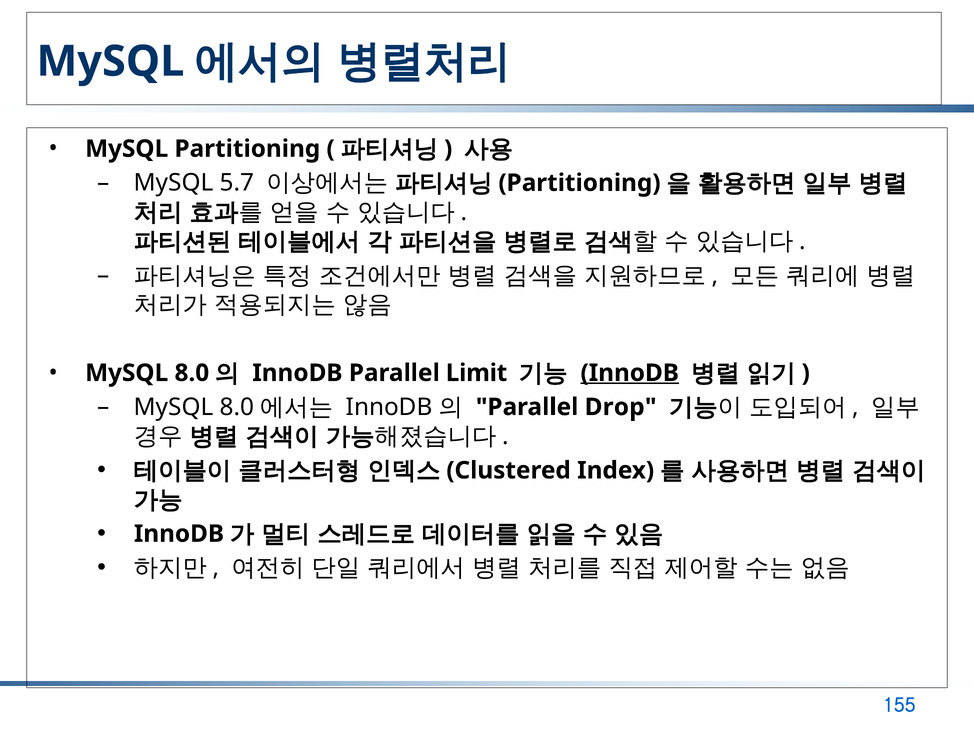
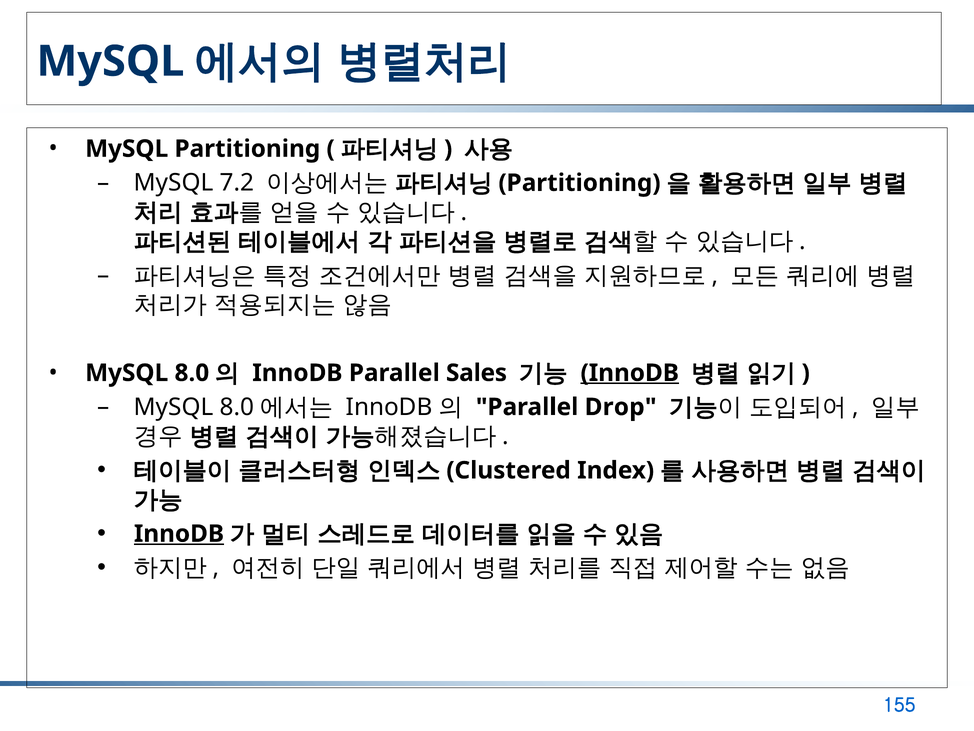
5.7: 5.7 -> 7.2
Limit: Limit -> Sales
InnoDB at (179, 533) underline: none -> present
